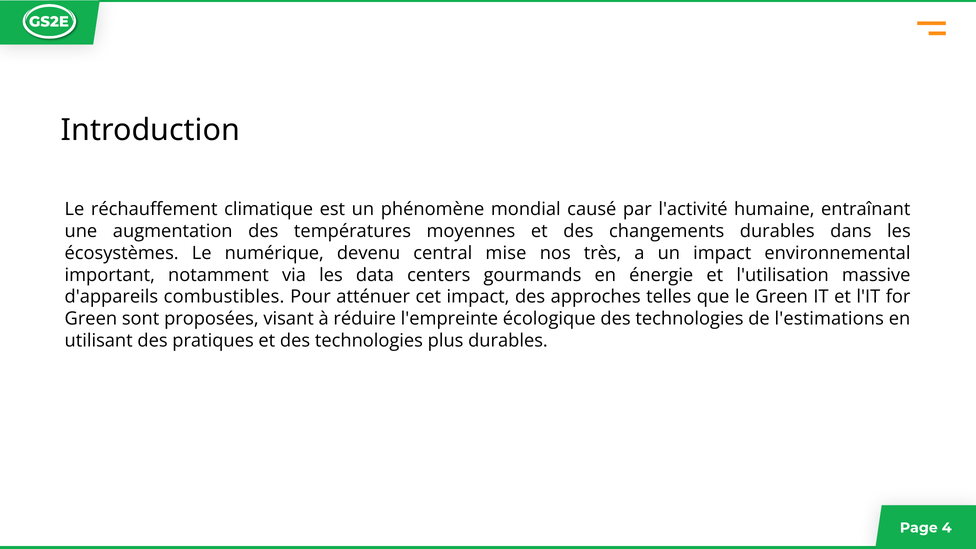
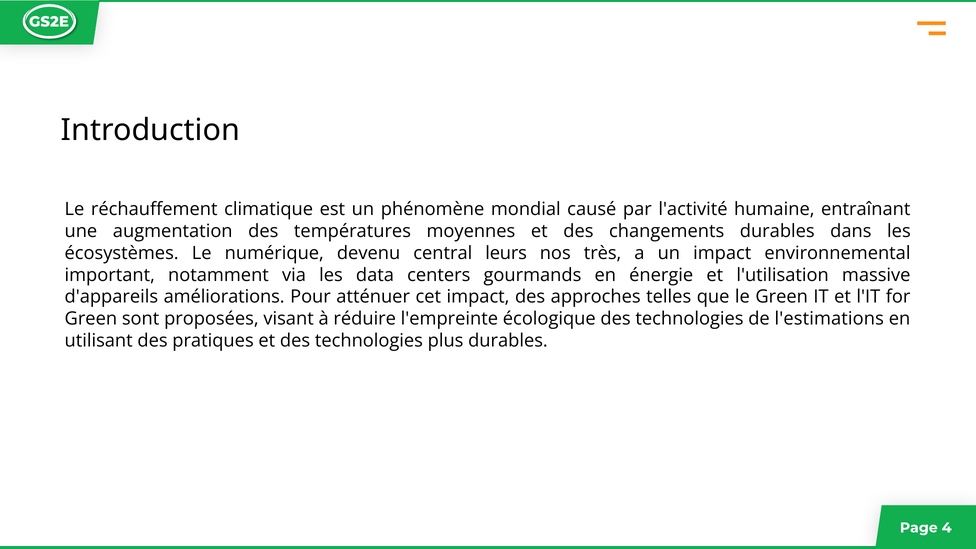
mise: mise -> leurs
combustibles: combustibles -> améliorations
